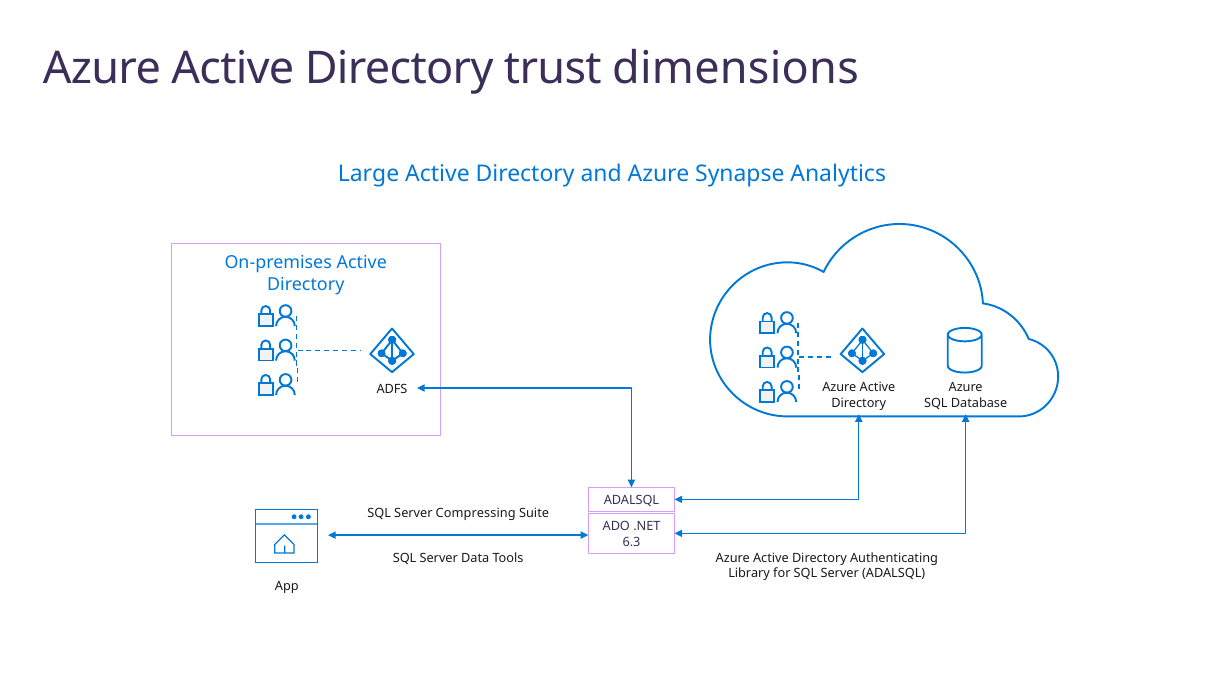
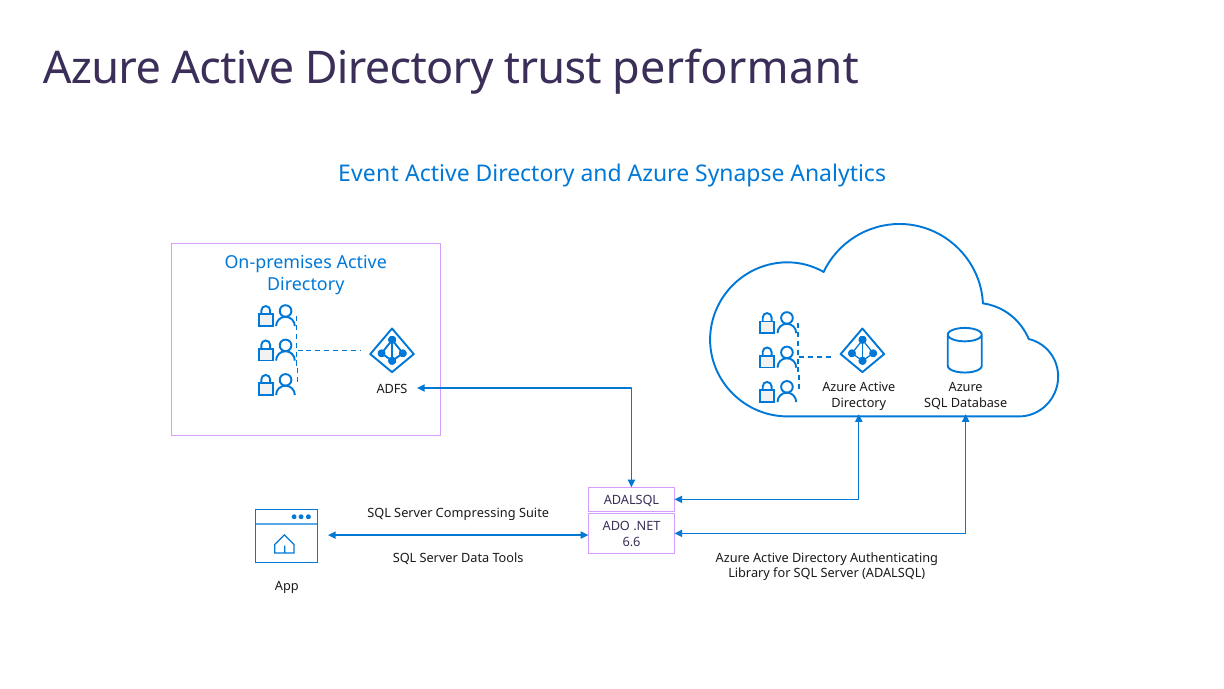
dimensions: dimensions -> performant
Large: Large -> Event
6.3: 6.3 -> 6.6
